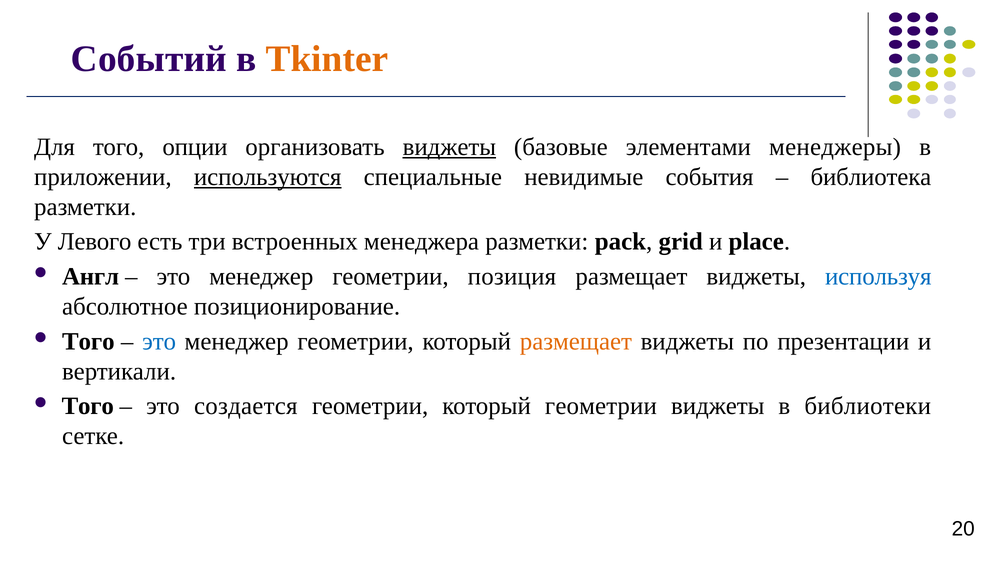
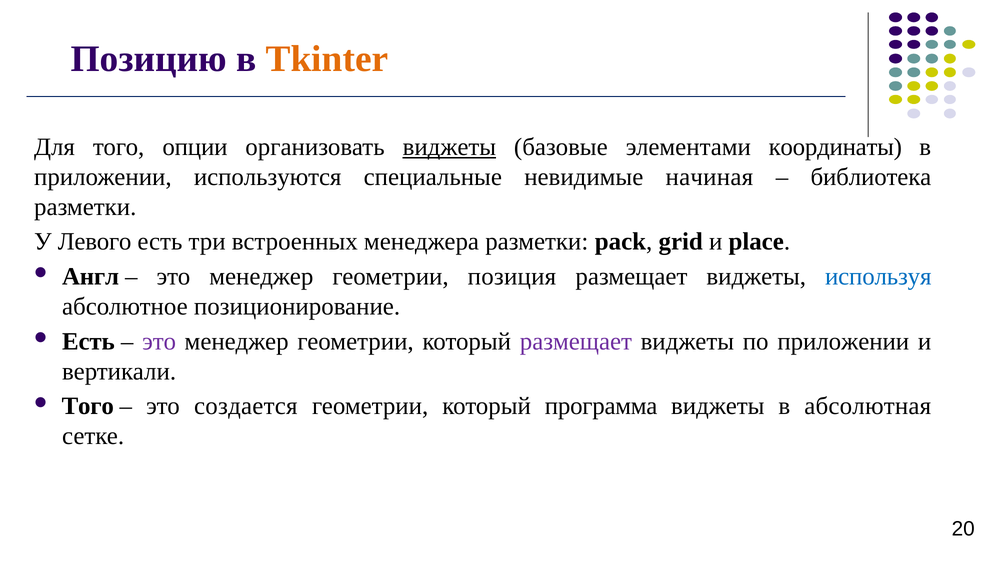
Событий: Событий -> Позицию
менеджеры: менеджеры -> координаты
используются underline: present -> none
события: события -> начиная
Того at (88, 341): Того -> Есть
это at (159, 341) colour: blue -> purple
размещает at (576, 341) colour: orange -> purple
по презентации: презентации -> приложении
который геометрии: геометрии -> программа
библиотеки: библиотеки -> абсолютная
